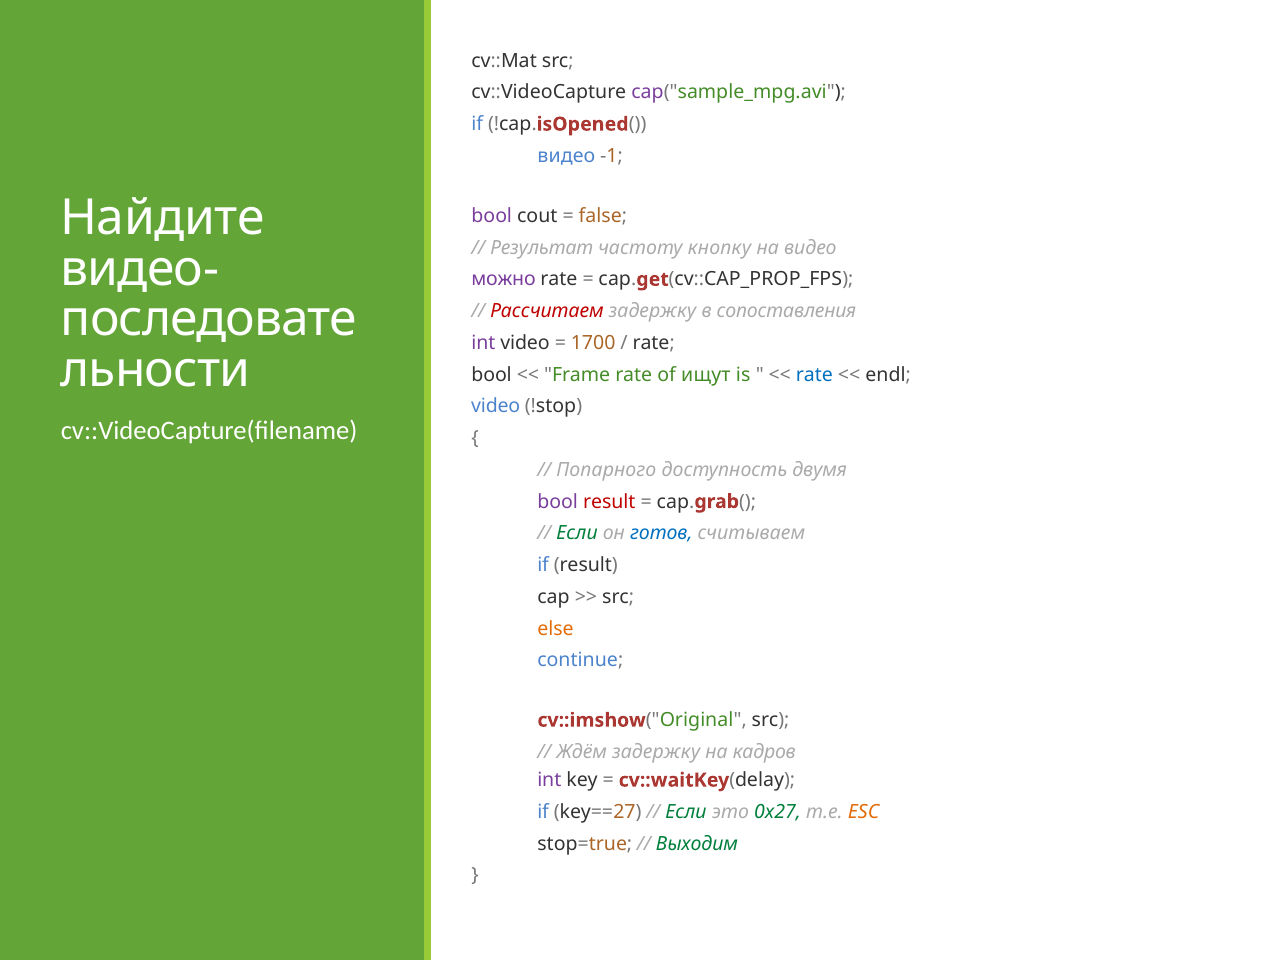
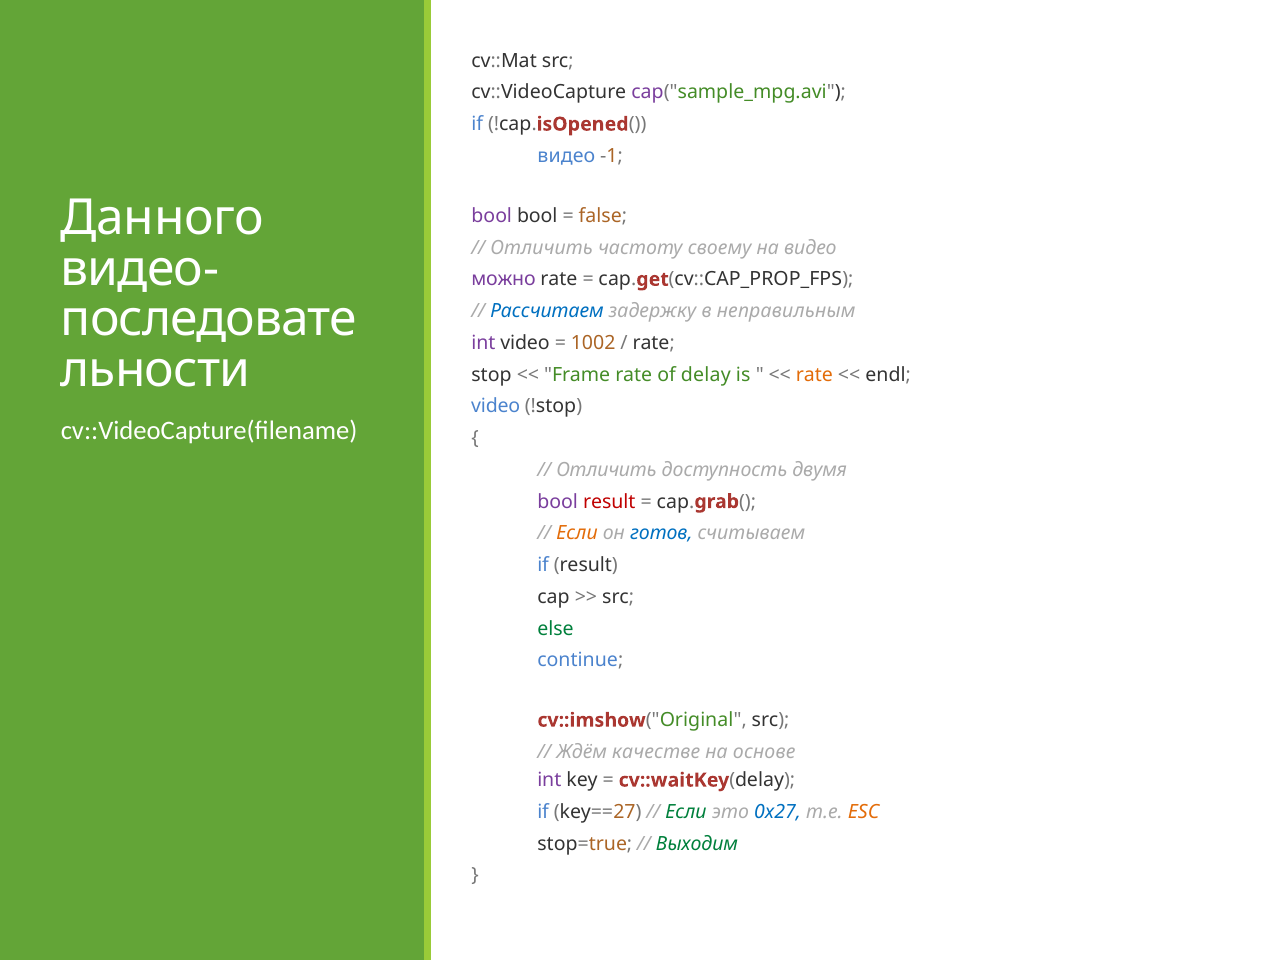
Найдите: Найдите -> Данного
bool cout: cout -> bool
Результат at (542, 248): Результат -> Отличить
кнопку: кнопку -> своему
Рассчитаем colour: red -> blue
сопоставления: сопоставления -> неправильным
1700: 1700 -> 1002
bool at (492, 375): bool -> stop
ищут: ищут -> delay
rate at (814, 375) colour: blue -> orange
Попарного at (606, 470): Попарного -> Отличить
Если at (577, 533) colour: green -> orange
else colour: orange -> green
Ждём задержку: задержку -> качестве
кадров: кадров -> основе
0x27 colour: green -> blue
